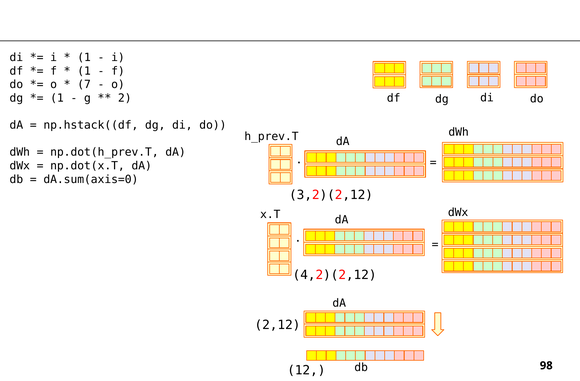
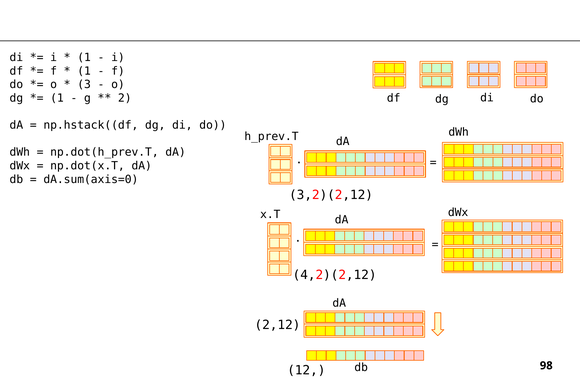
7: 7 -> 3
